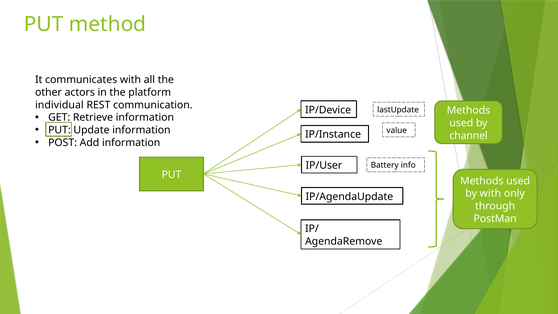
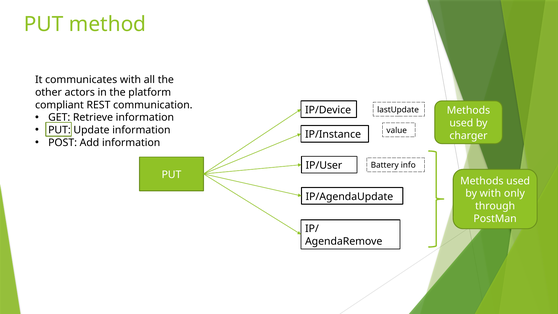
individual: individual -> compliant
channel: channel -> charger
